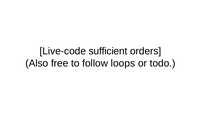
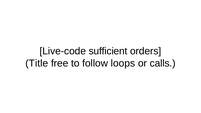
Also: Also -> Title
todo: todo -> calls
